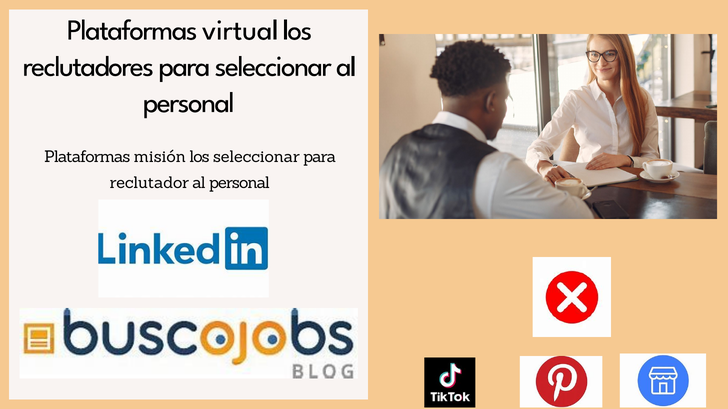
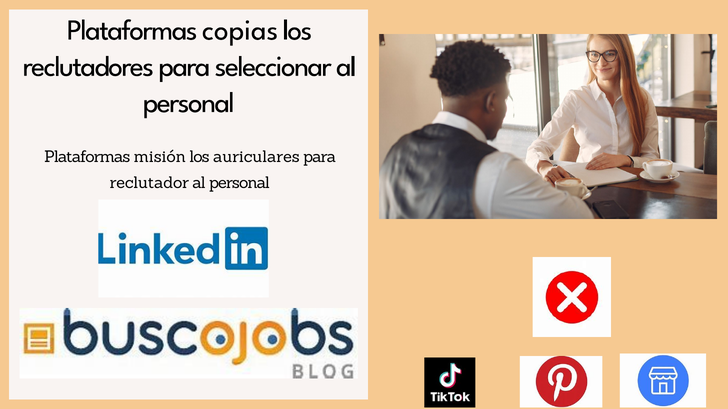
virtual: virtual -> copias
los seleccionar: seleccionar -> auriculares
